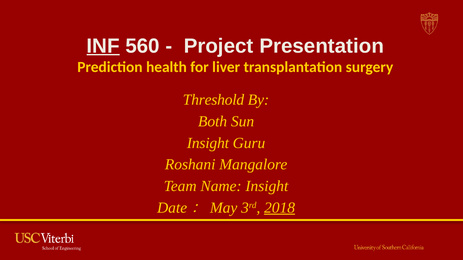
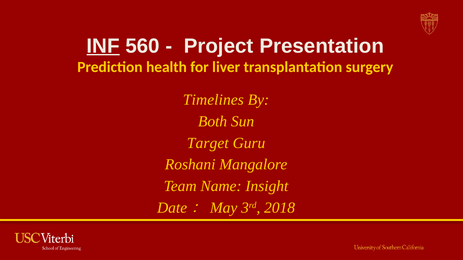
Threshold: Threshold -> Timelines
Insight at (208, 143): Insight -> Target
2018 underline: present -> none
